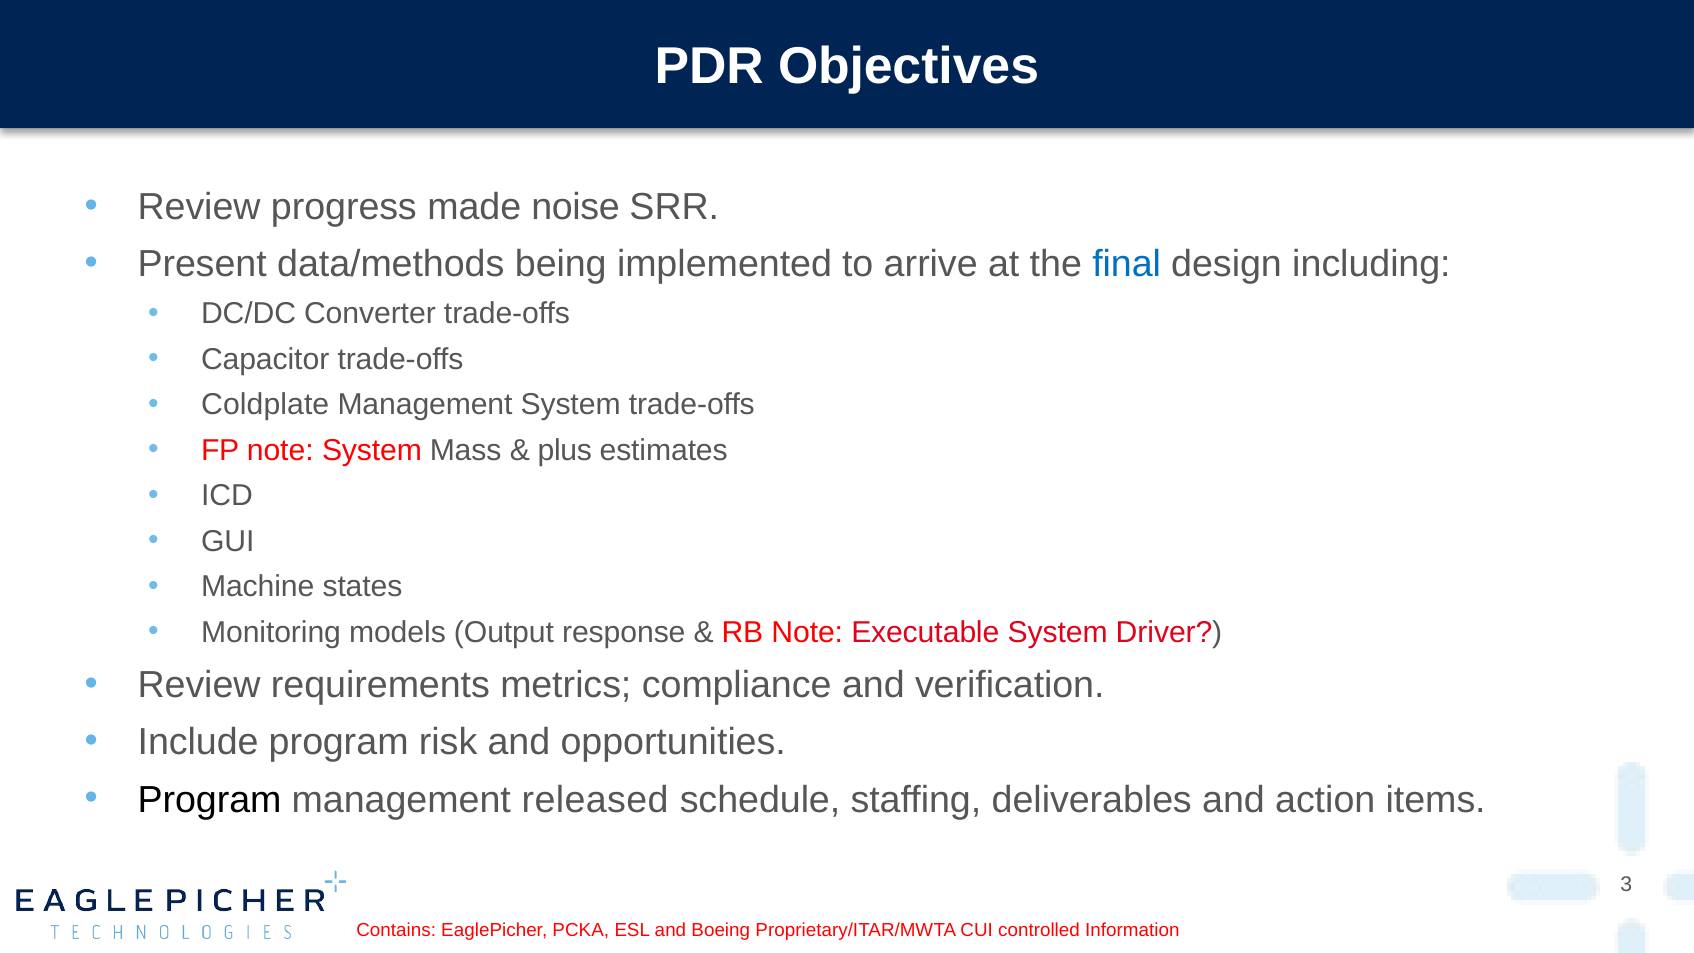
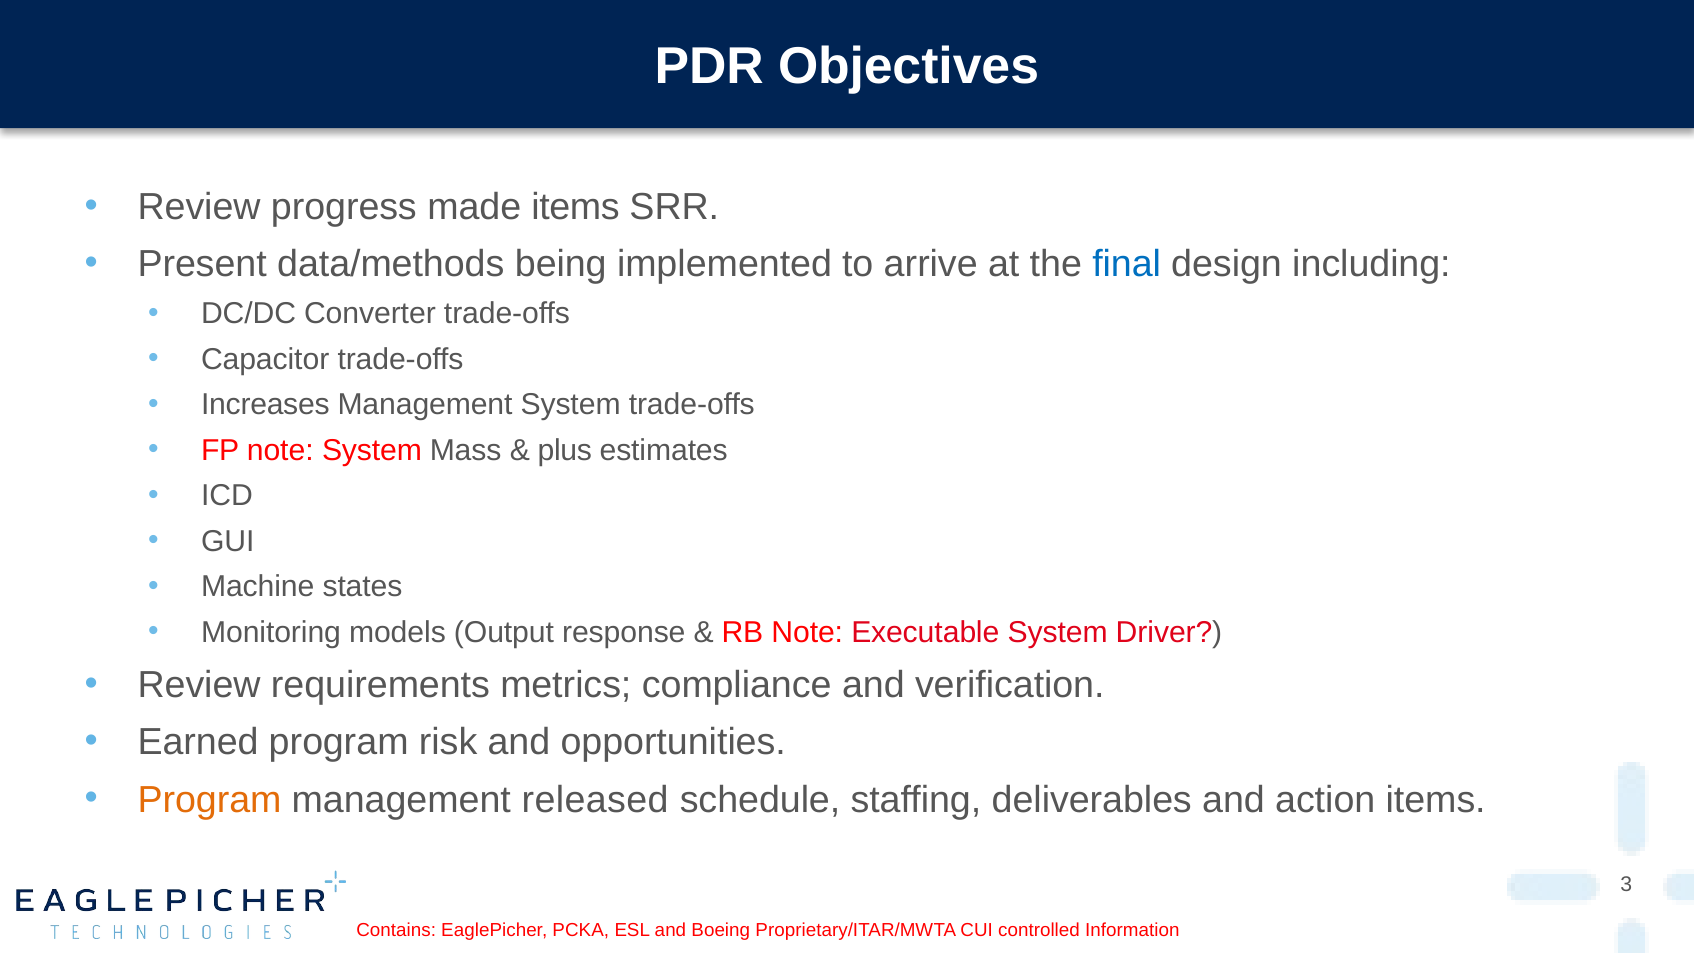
made noise: noise -> items
Coldplate: Coldplate -> Increases
Include: Include -> Earned
Program at (210, 800) colour: black -> orange
